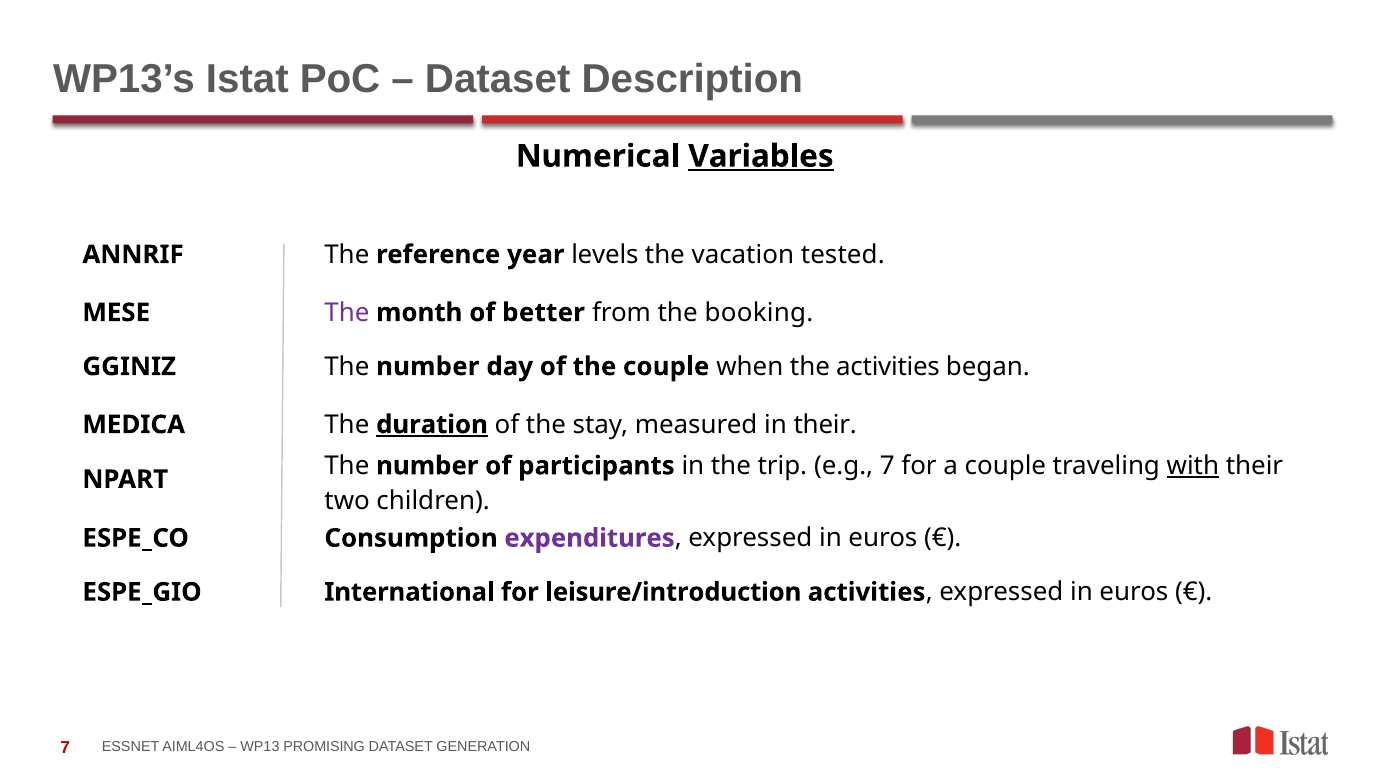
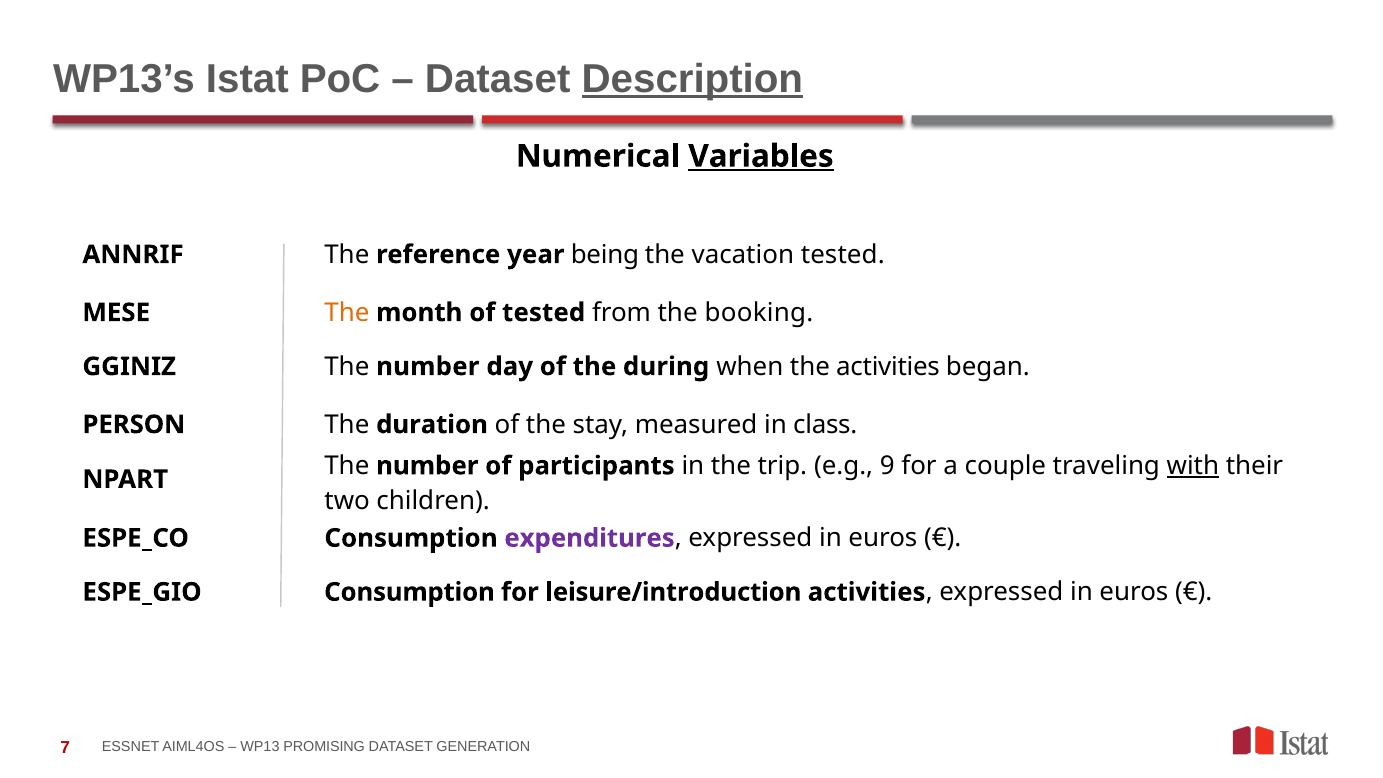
Description underline: none -> present
levels: levels -> being
The at (347, 313) colour: purple -> orange
of better: better -> tested
the couple: couple -> during
MEDICA: MEDICA -> PERSON
duration underline: present -> none
in their: their -> class
e.g 7: 7 -> 9
International at (409, 592): International -> Consumption
